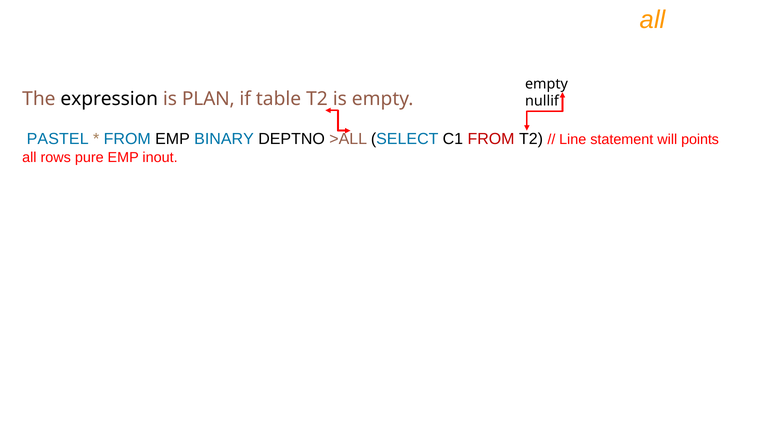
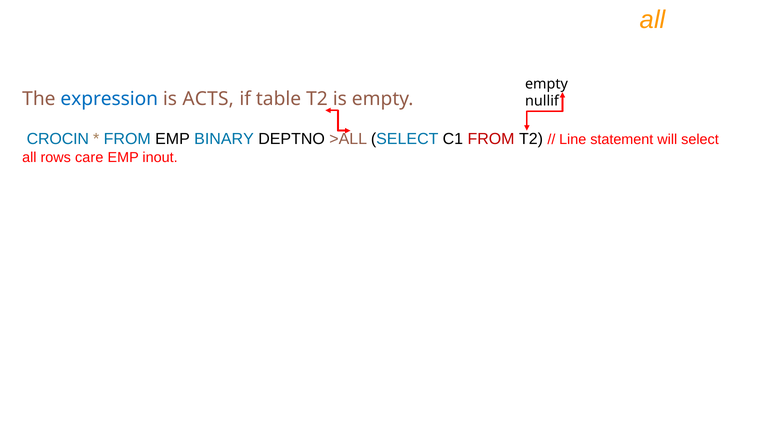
expression colour: black -> blue
PLAN: PLAN -> ACTS
PASTEL: PASTEL -> CROCIN
will points: points -> select
pure: pure -> care
